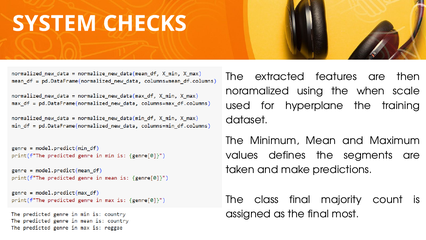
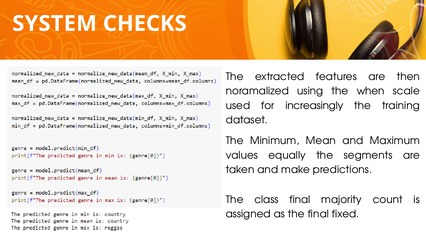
hyperplane: hyperplane -> increasingly
defines: defines -> equally
most: most -> fixed
